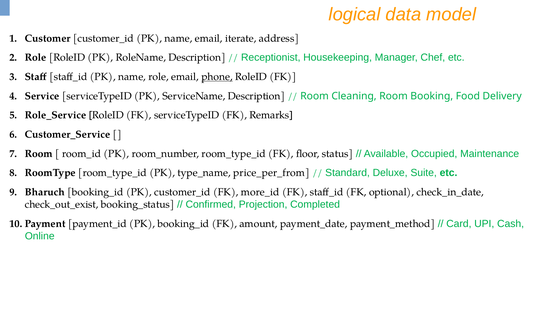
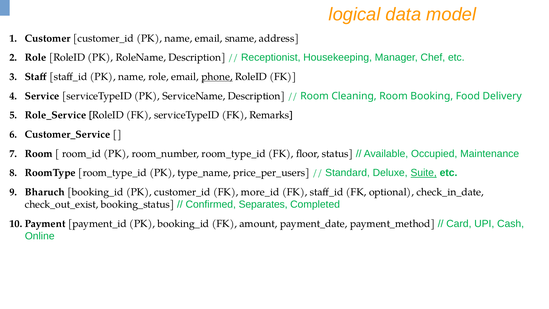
iterate: iterate -> sname
price_per_from: price_per_from -> price_per_users
Suite underline: none -> present
Projection: Projection -> Separates
